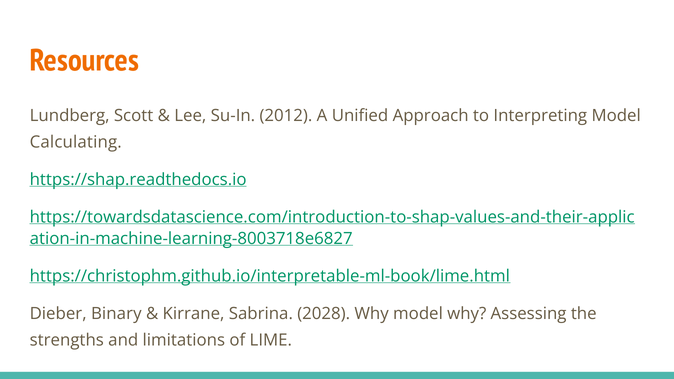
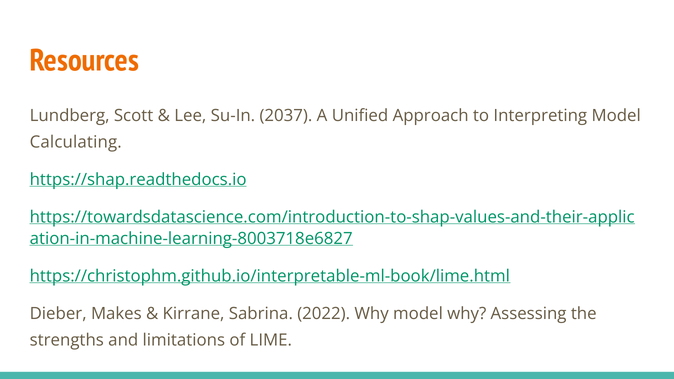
2012: 2012 -> 2037
Binary: Binary -> Makes
2028: 2028 -> 2022
